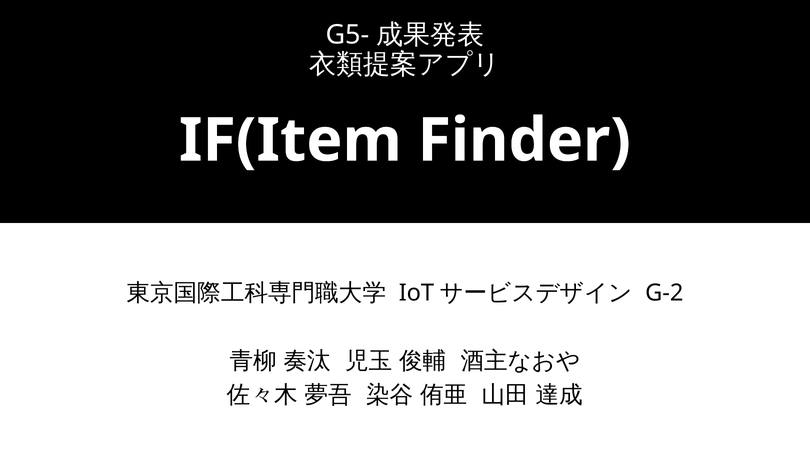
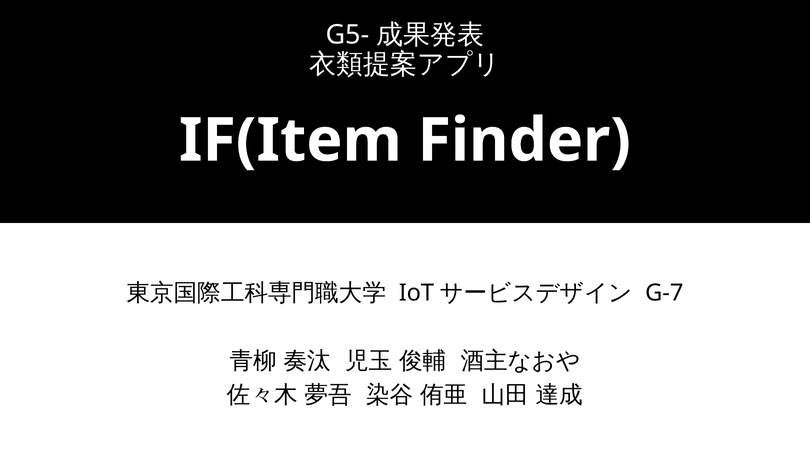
G-2: G-2 -> G-7
